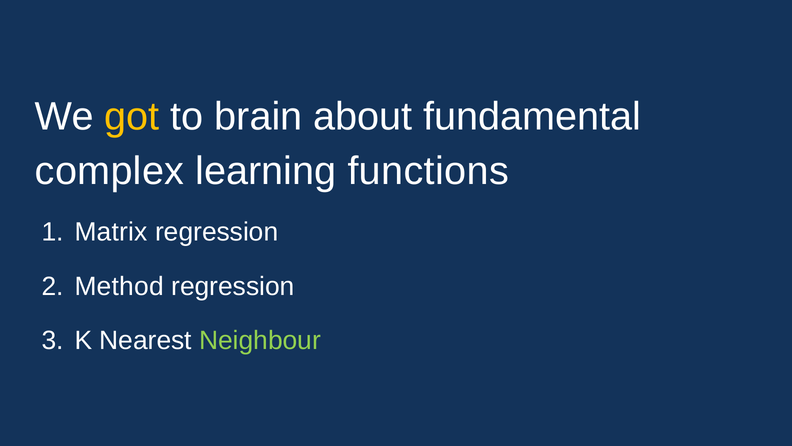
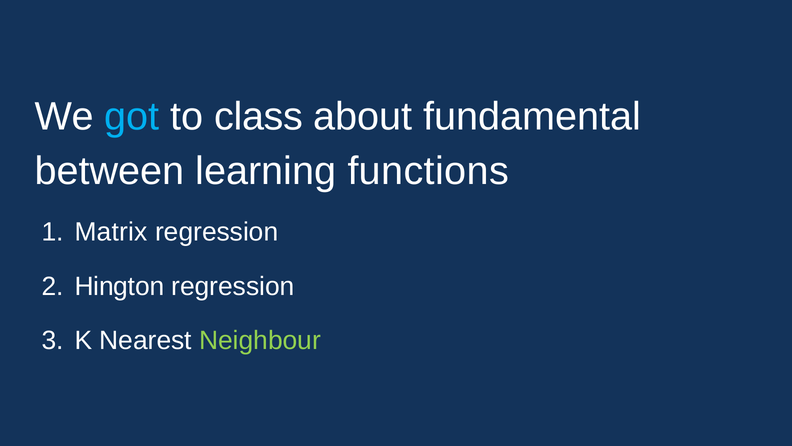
got colour: yellow -> light blue
brain: brain -> class
complex: complex -> between
Method: Method -> Hington
